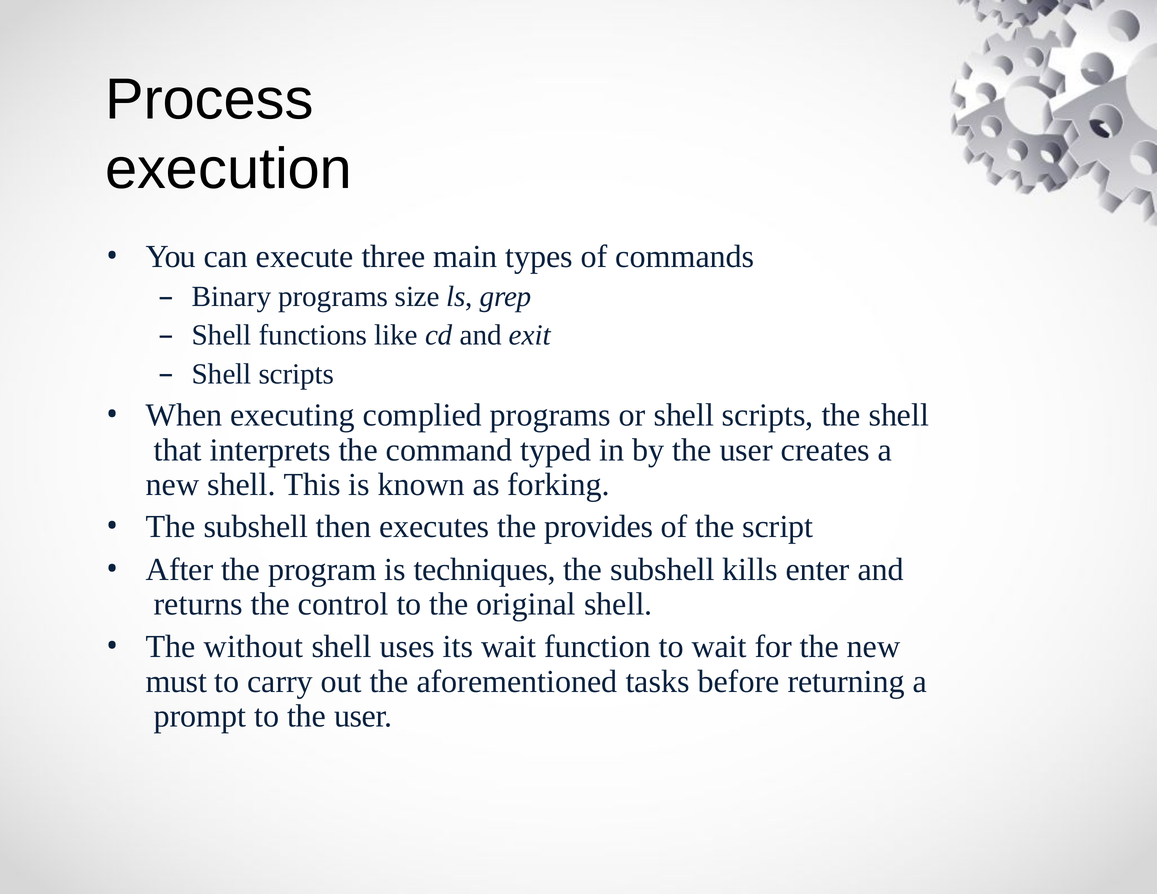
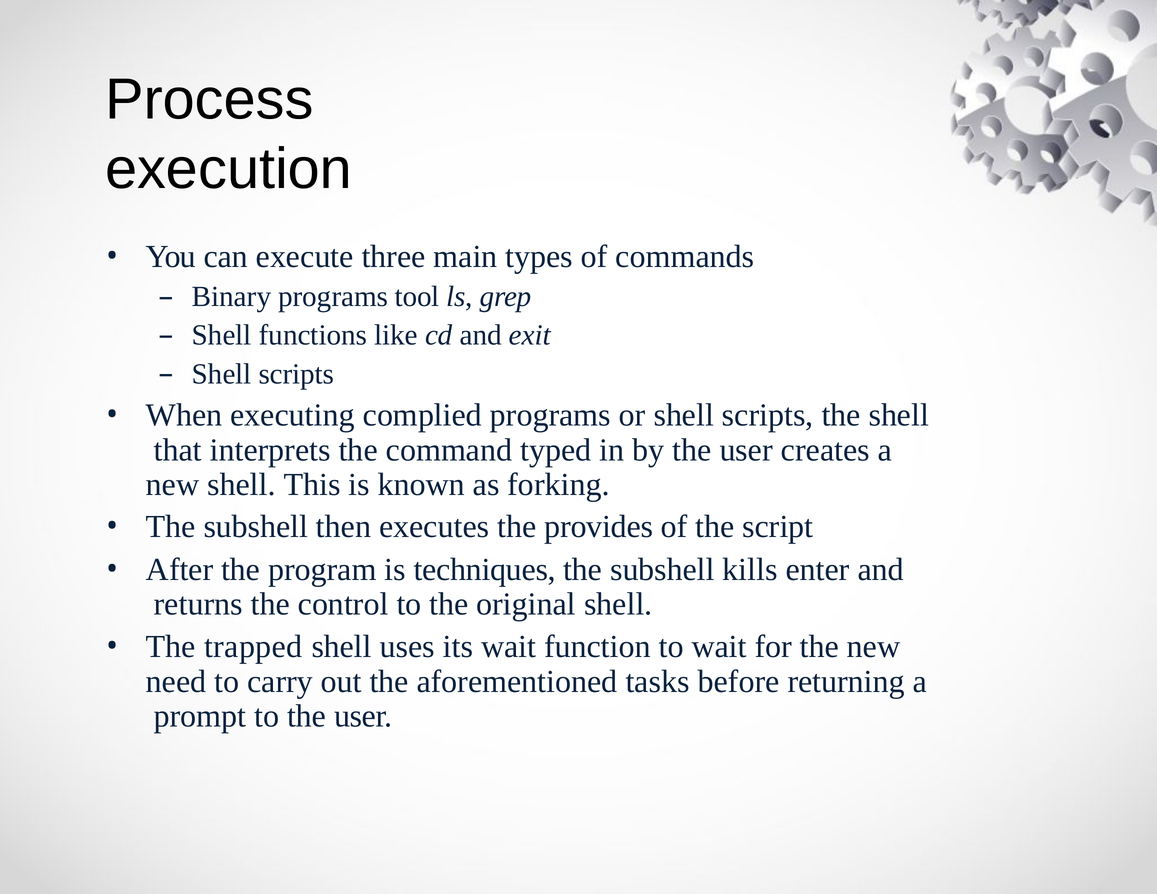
size: size -> tool
without: without -> trapped
must: must -> need
